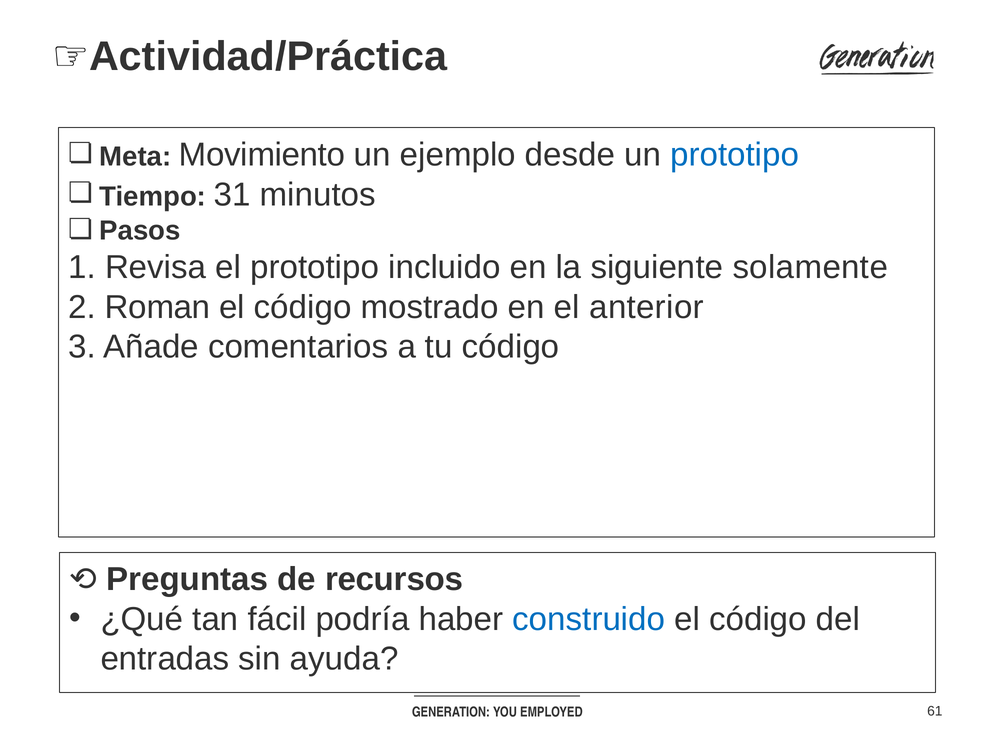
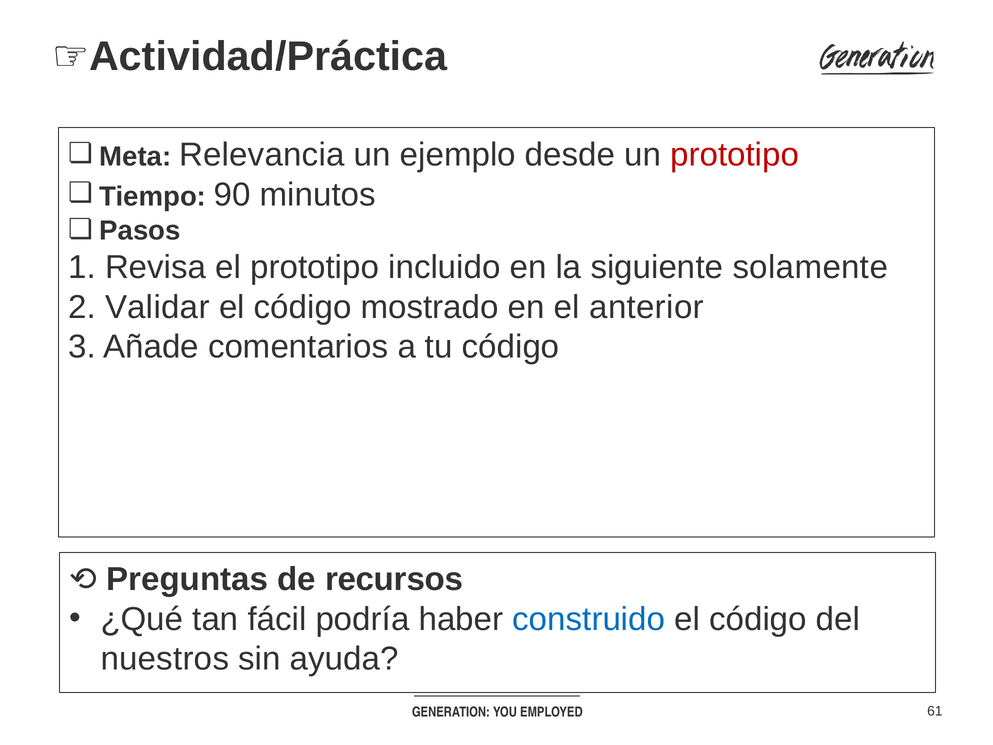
Movimiento: Movimiento -> Relevancia
prototipo at (735, 155) colour: blue -> red
31: 31 -> 90
Roman: Roman -> Validar
entradas: entradas -> nuestros
